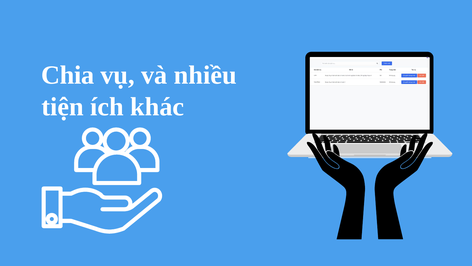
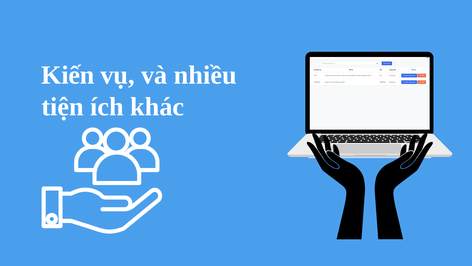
Chia: Chia -> Kiến
